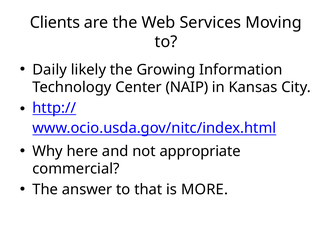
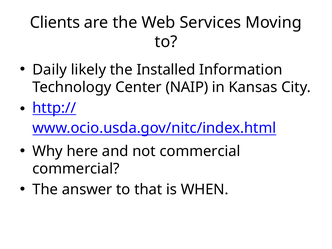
Growing: Growing -> Installed
not appropriate: appropriate -> commercial
MORE: MORE -> WHEN
